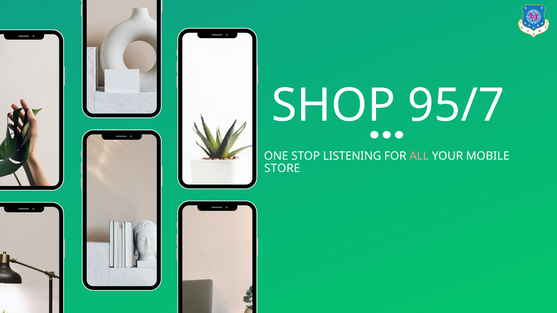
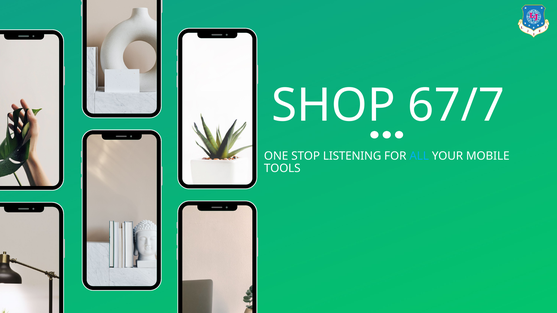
95/7: 95/7 -> 67/7
ALL colour: pink -> light blue
STORE: STORE -> TOOLS
